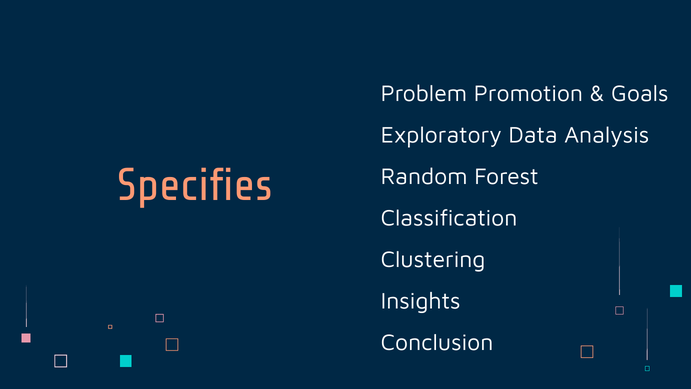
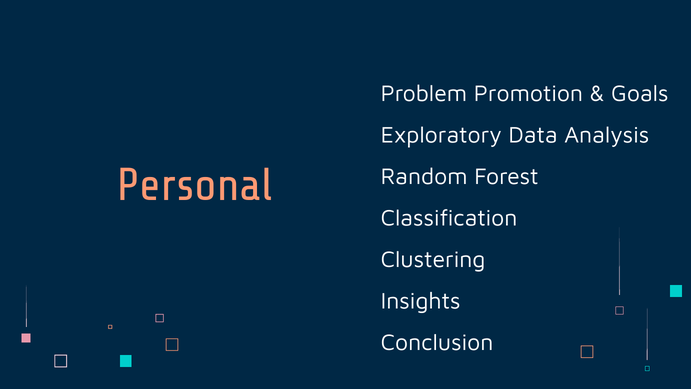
Specifies: Specifies -> Personal
